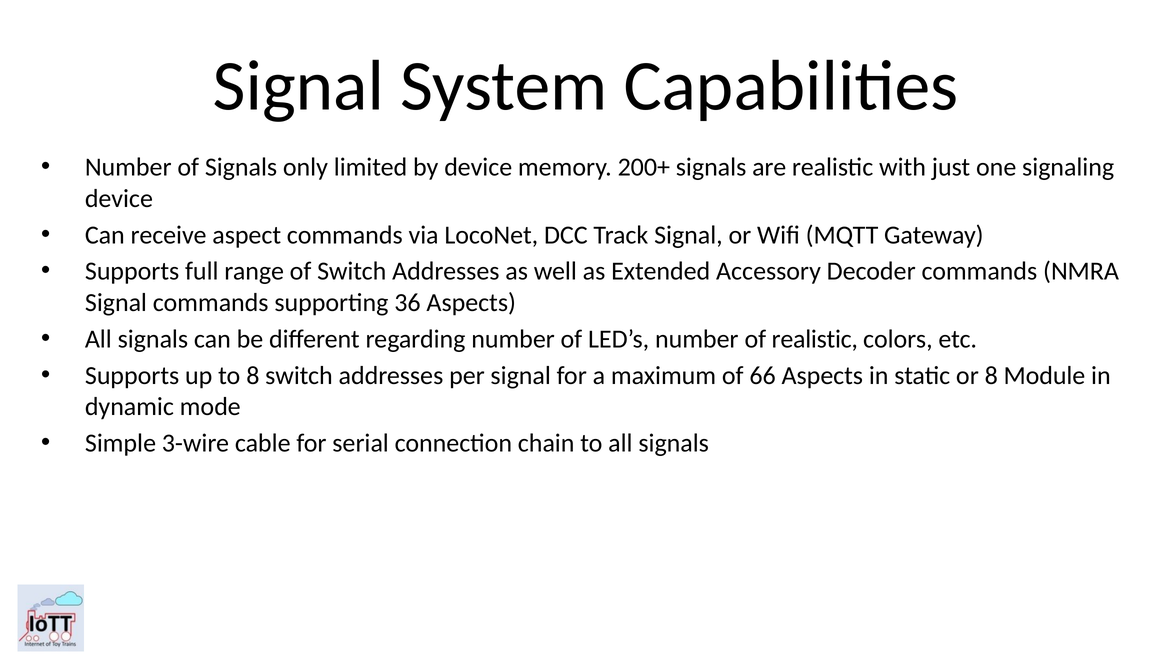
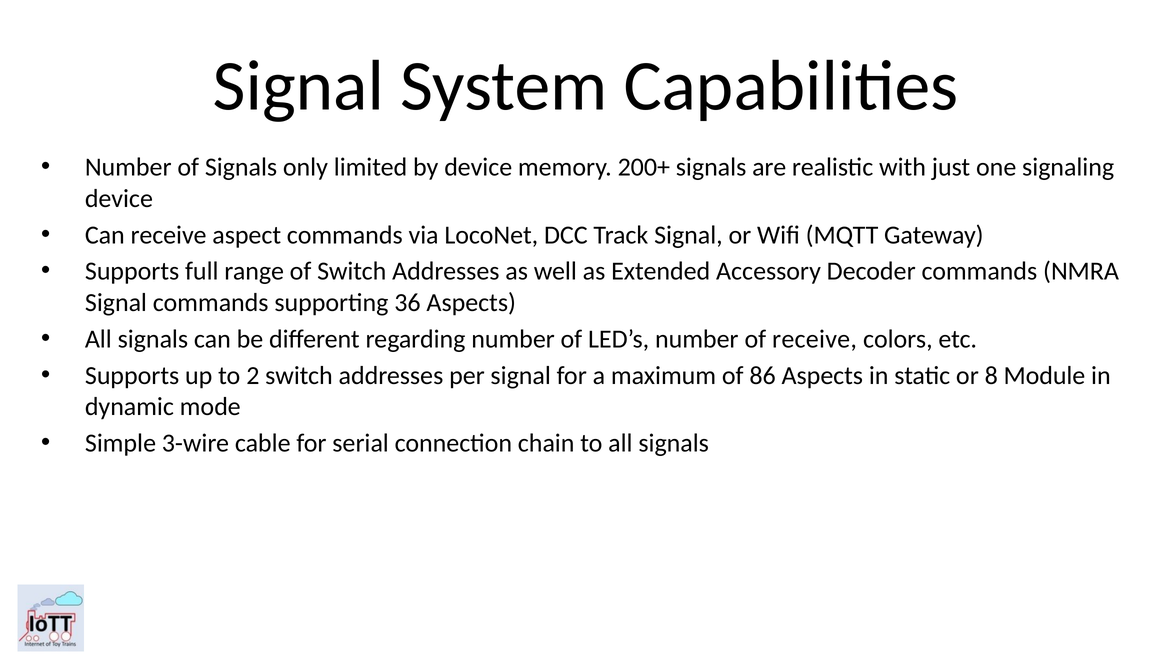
of realistic: realistic -> receive
to 8: 8 -> 2
66: 66 -> 86
